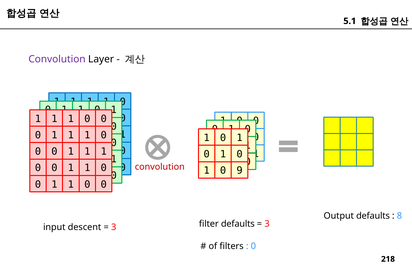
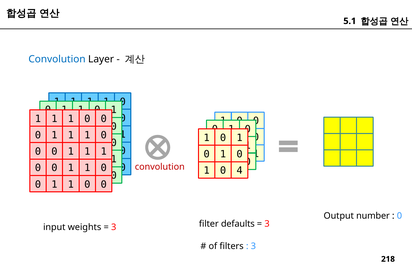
Convolution at (57, 59) colour: purple -> blue
9: 9 -> 4
Output defaults: defaults -> number
8 at (399, 216): 8 -> 0
descent: descent -> weights
0 at (253, 247): 0 -> 3
